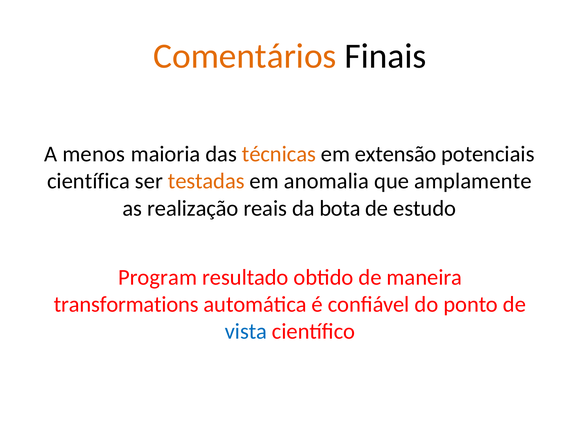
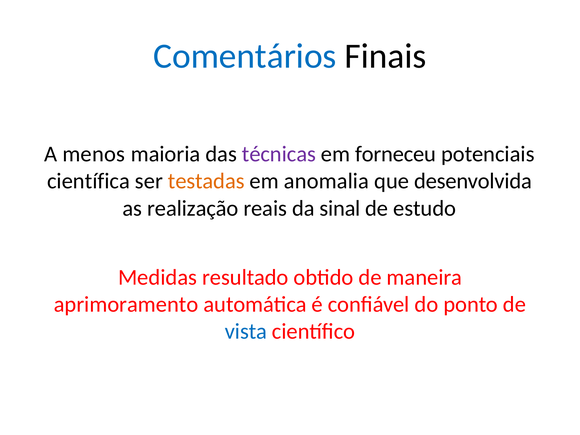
Comentários colour: orange -> blue
técnicas colour: orange -> purple
extensão: extensão -> forneceu
amplamente: amplamente -> desenvolvida
bota: bota -> sinal
Program: Program -> Medidas
transformations: transformations -> aprimoramento
